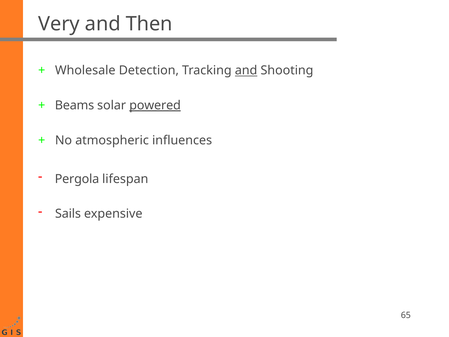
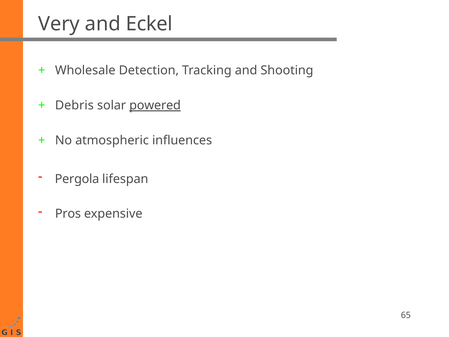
Then: Then -> Eckel
and at (246, 70) underline: present -> none
Beams: Beams -> Debris
Sails: Sails -> Pros
